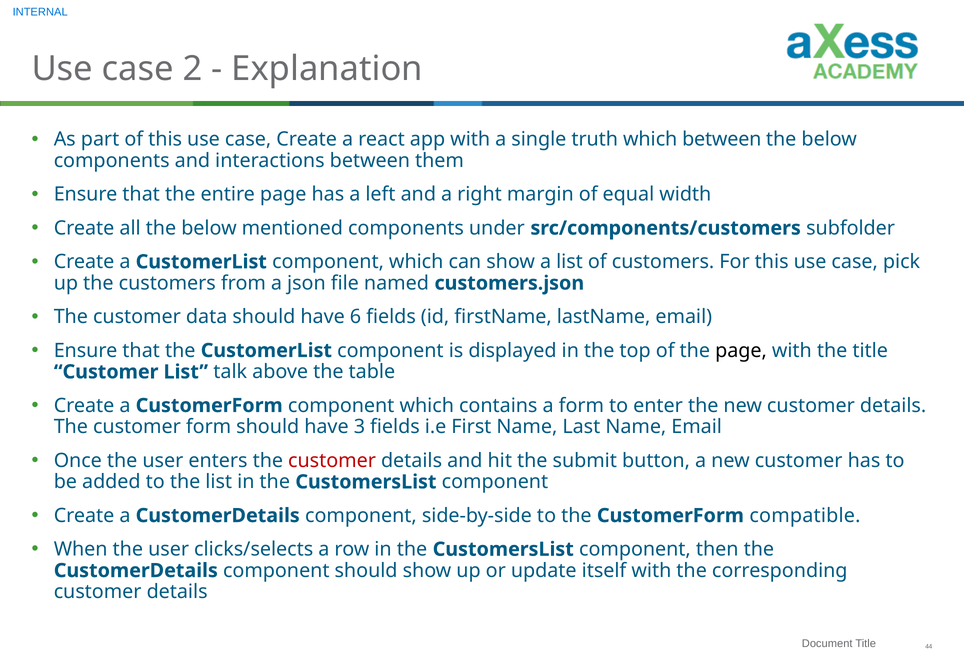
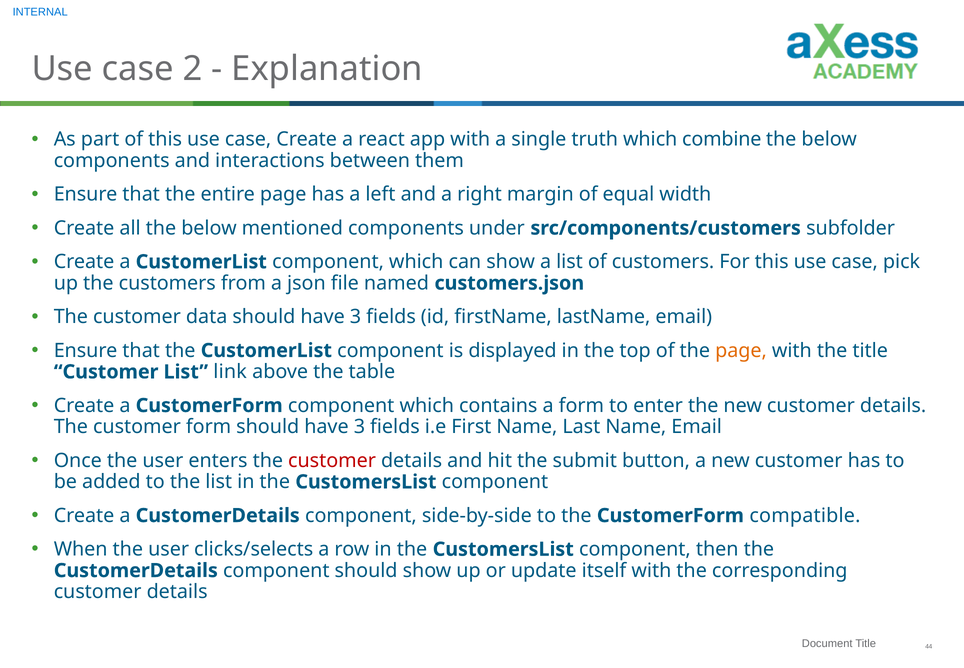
which between: between -> combine
data should have 6: 6 -> 3
page at (741, 350) colour: black -> orange
talk: talk -> link
